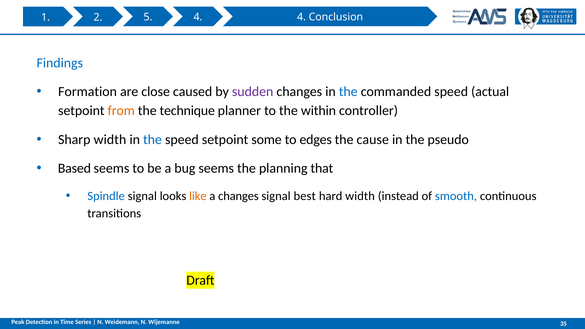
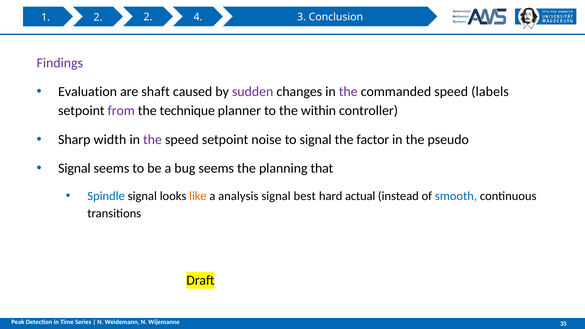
2 5: 5 -> 2
4 4: 4 -> 3
Findings colour: blue -> purple
Formation: Formation -> Evaluation
close: close -> shaft
the at (348, 92) colour: blue -> purple
actual: actual -> labels
from colour: orange -> purple
the at (152, 140) colour: blue -> purple
some: some -> noise
to edges: edges -> signal
cause: cause -> factor
Based at (74, 168): Based -> Signal
a changes: changes -> analysis
hard width: width -> actual
